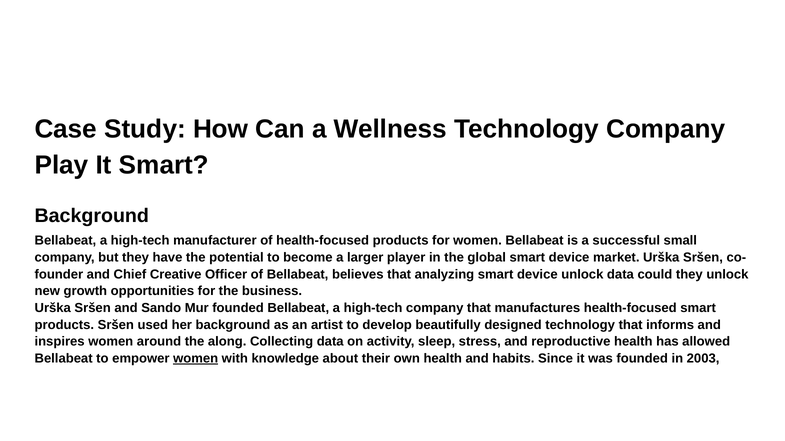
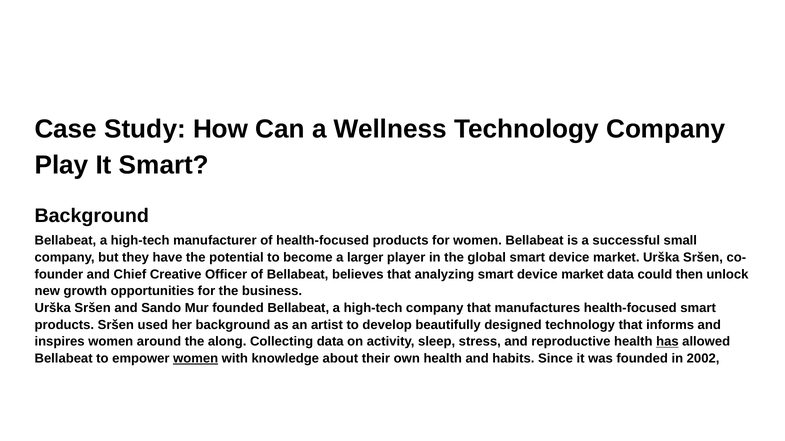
analyzing smart device unlock: unlock -> market
could they: they -> then
has underline: none -> present
2003: 2003 -> 2002
